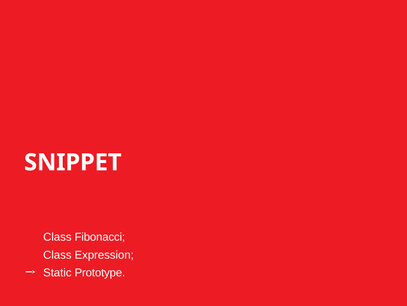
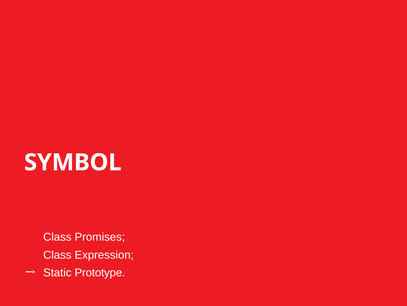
SNIPPET: SNIPPET -> SYMBOL
Fibonacci: Fibonacci -> Promises
